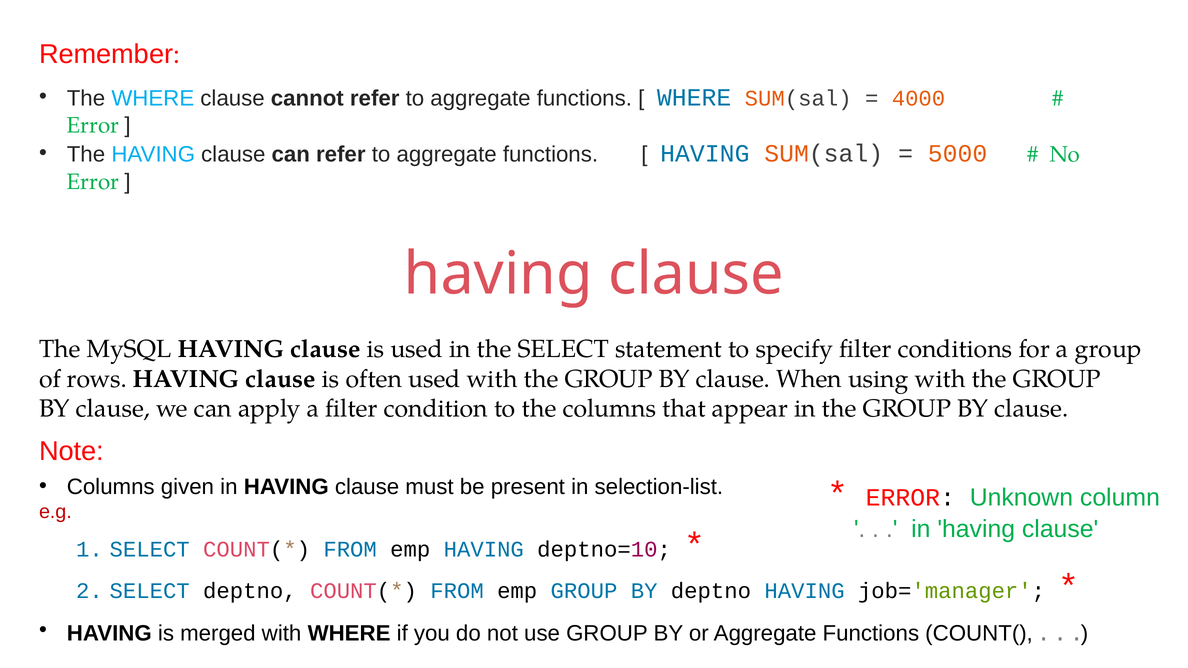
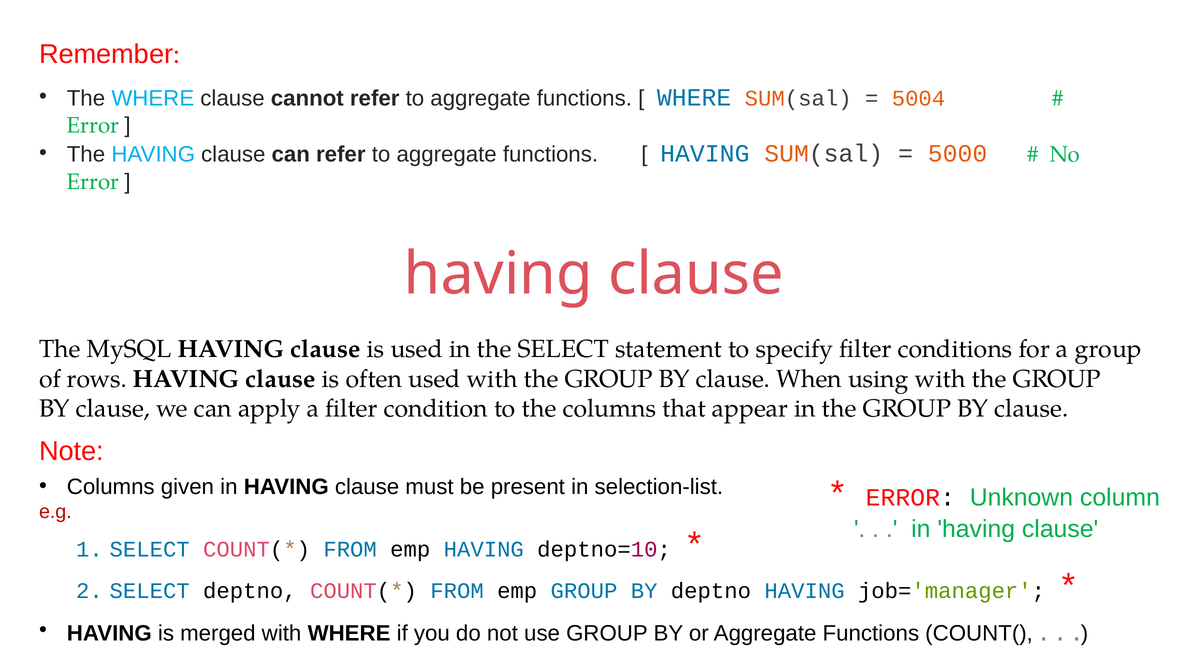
4000: 4000 -> 5004
